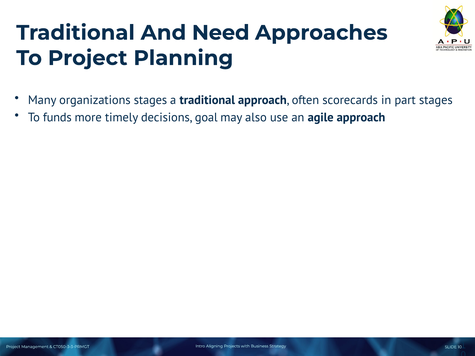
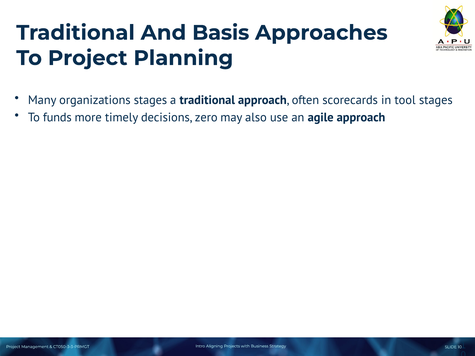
Need: Need -> Basis
part: part -> tool
goal: goal -> zero
